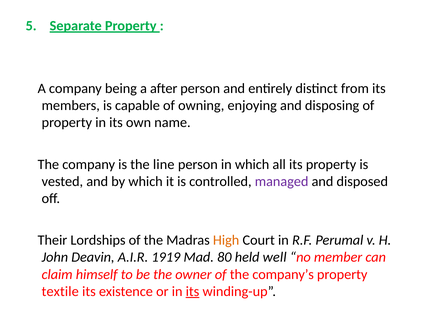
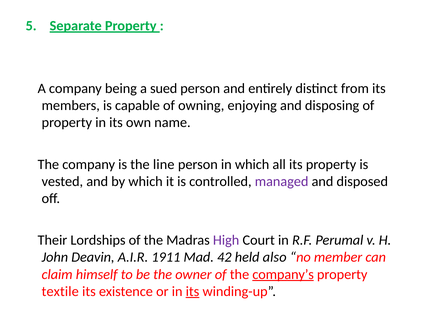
after: after -> sued
High colour: orange -> purple
1919: 1919 -> 1911
80: 80 -> 42
well: well -> also
company’s underline: none -> present
